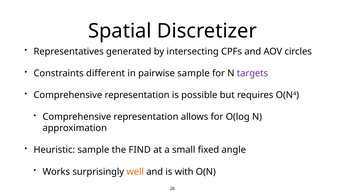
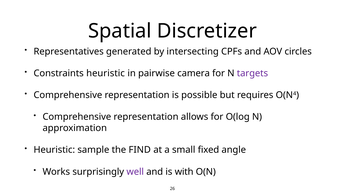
Constraints different: different -> heuristic
pairwise sample: sample -> camera
well colour: orange -> purple
